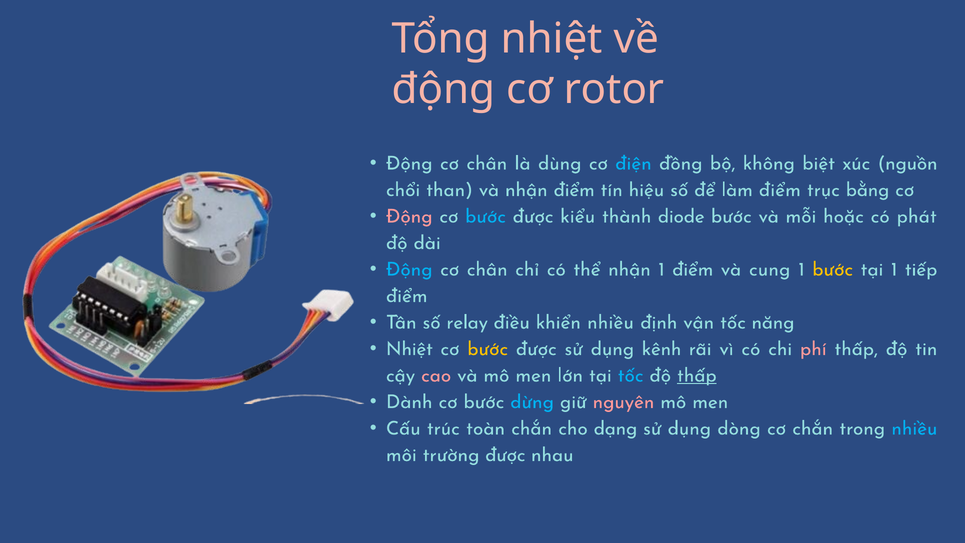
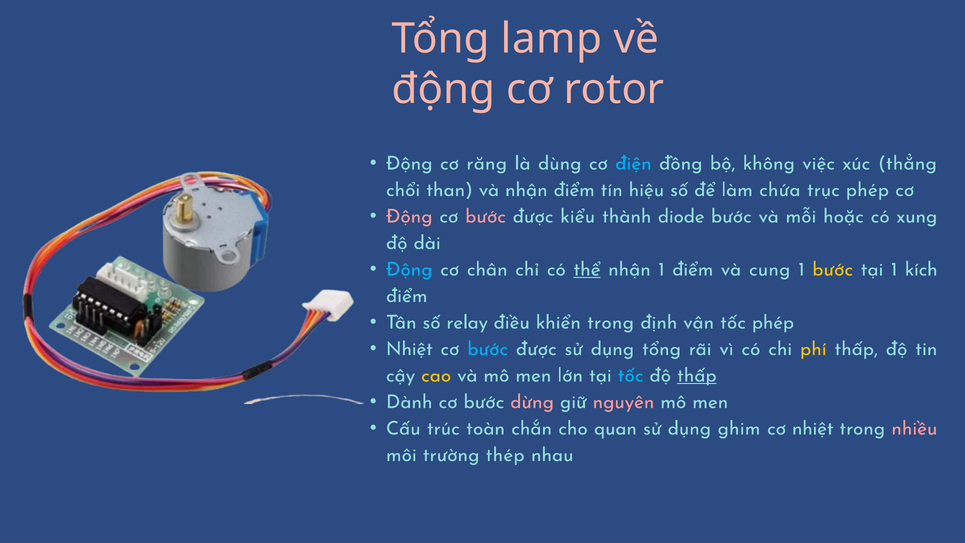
Tổng nhiệt: nhiệt -> lamp
chân at (487, 163): chân -> răng
biệt: biệt -> việc
nguồn: nguồn -> thẳng
làm điểm: điểm -> chứa
trục bằng: bằng -> phép
bước at (486, 216) colour: light blue -> pink
phát: phát -> xung
thể underline: none -> present
tiếp: tiếp -> kích
khiển nhiều: nhiều -> trong
tốc năng: năng -> phép
bước at (488, 349) colour: yellow -> light blue
dụng kênh: kênh -> tổng
phí colour: pink -> yellow
cao colour: pink -> yellow
dừng colour: light blue -> pink
dạng: dạng -> quan
dòng: dòng -> ghim
cơ chắn: chắn -> nhiệt
nhiều at (914, 428) colour: light blue -> pink
trường được: được -> thép
